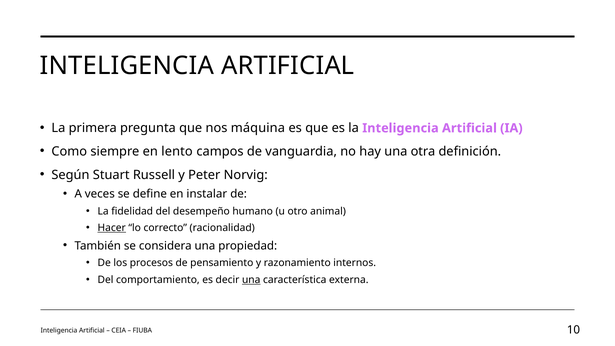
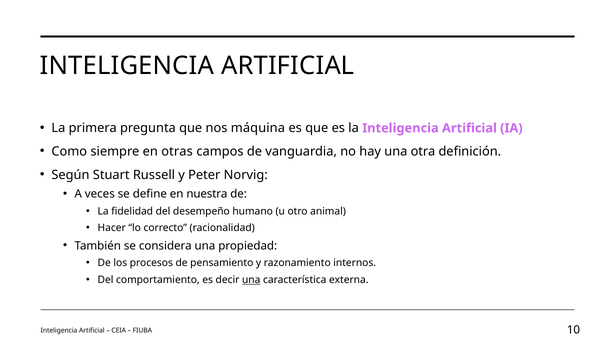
lento: lento -> otras
instalar: instalar -> nuestra
Hacer underline: present -> none
